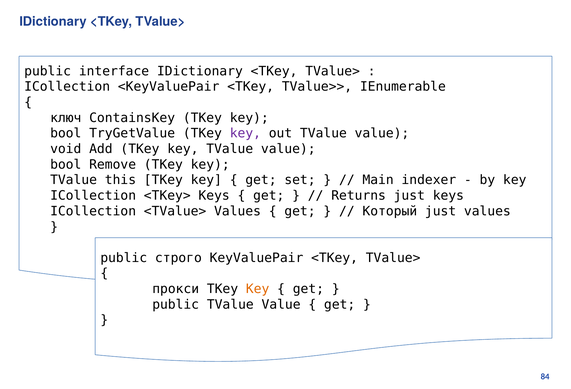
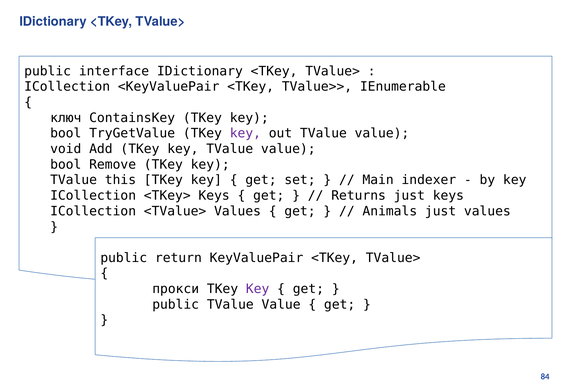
Который: Который -> Animals
строго: строго -> return
Key at (258, 289) colour: orange -> purple
